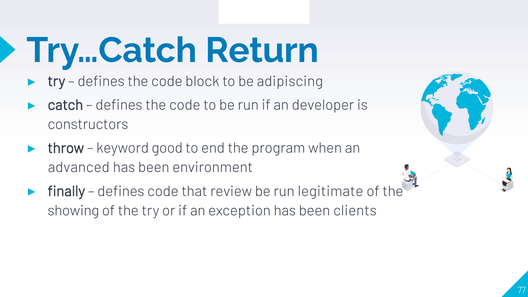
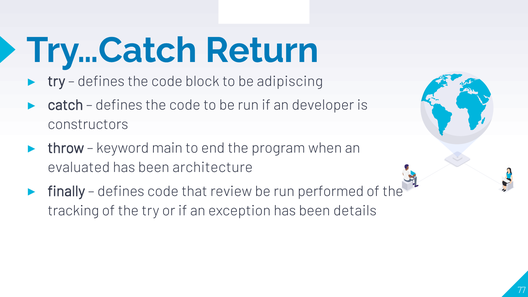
good: good -> main
advanced: advanced -> evaluated
environment: environment -> architecture
legitimate: legitimate -> performed
showing: showing -> tracking
clients: clients -> details
